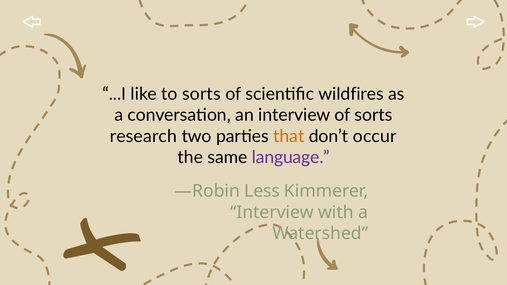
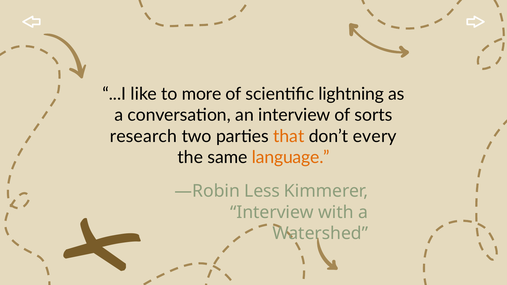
to sorts: sorts -> more
wildfires: wildfires -> lightning
occur: occur -> every
language colour: purple -> orange
